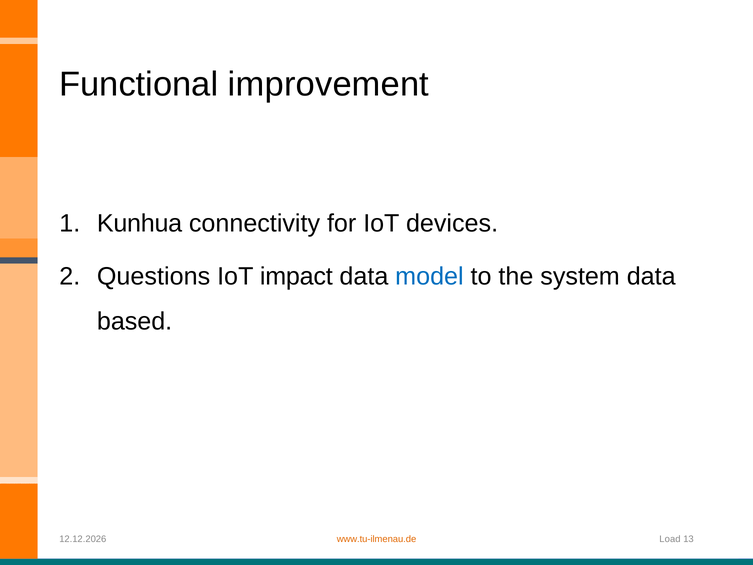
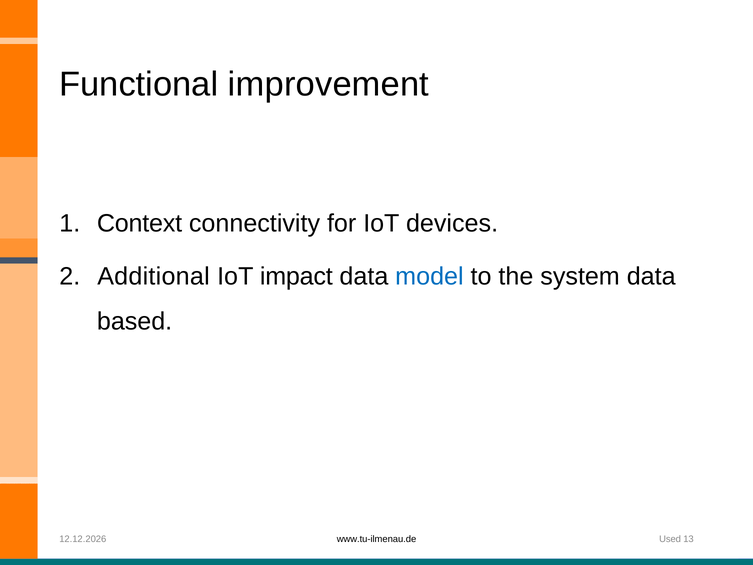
Kunhua: Kunhua -> Context
Questions: Questions -> Additional
www.tu-ilmenau.de colour: orange -> black
Load: Load -> Used
